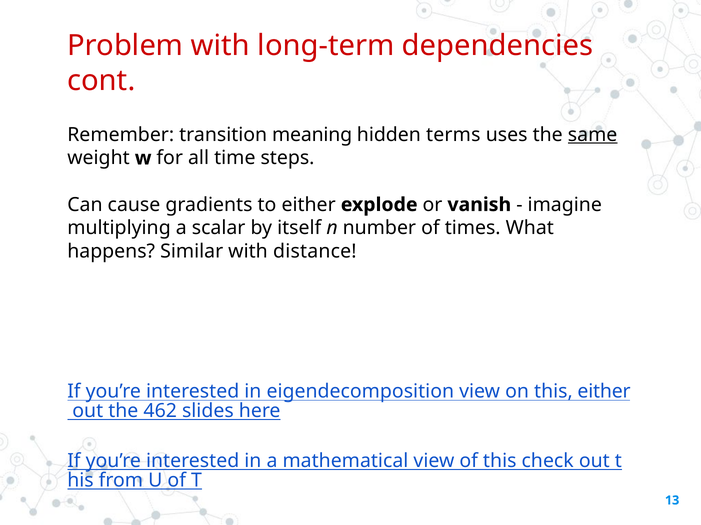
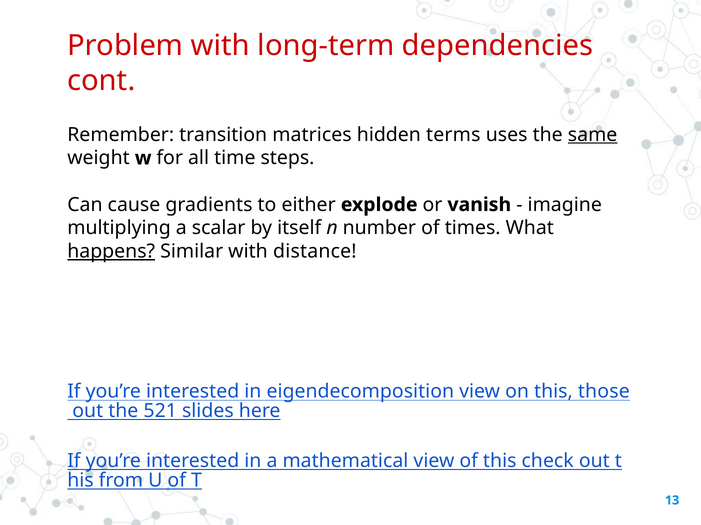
meaning: meaning -> matrices
happens underline: none -> present
this either: either -> those
462: 462 -> 521
